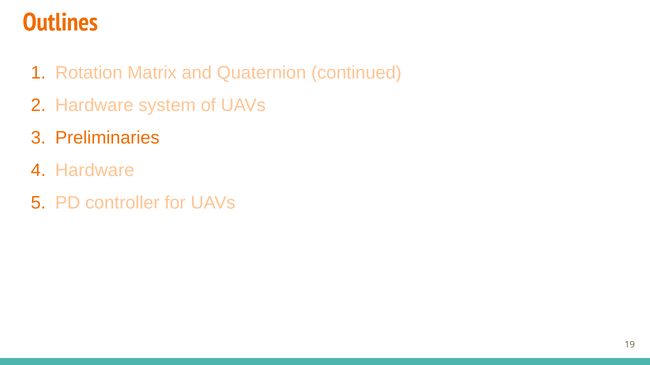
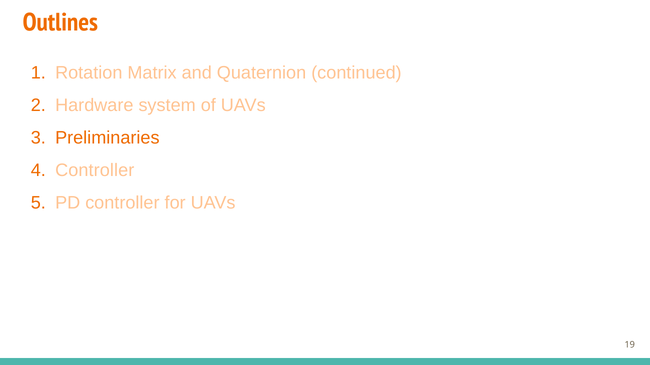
Hardware at (95, 171): Hardware -> Controller
